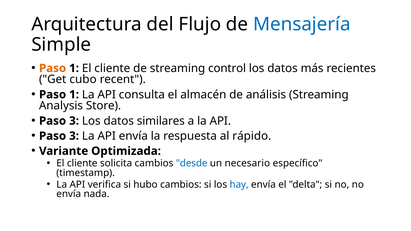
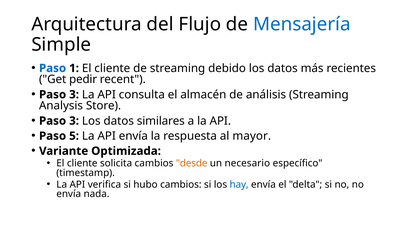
Paso at (53, 68) colour: orange -> blue
control: control -> debido
cubo: cubo -> pedir
1 at (74, 95): 1 -> 3
3 at (74, 136): 3 -> 5
rápido: rápido -> mayor
desde colour: blue -> orange
